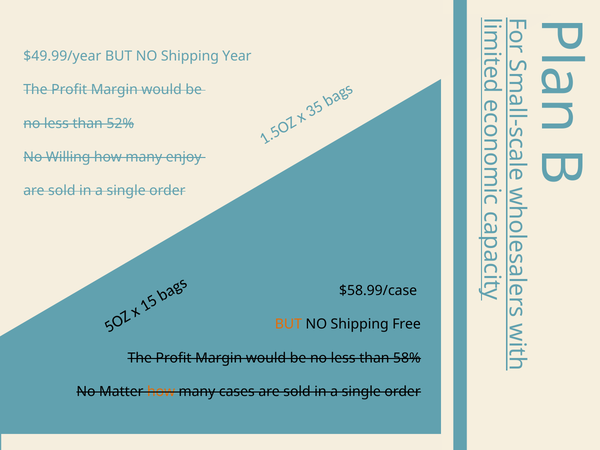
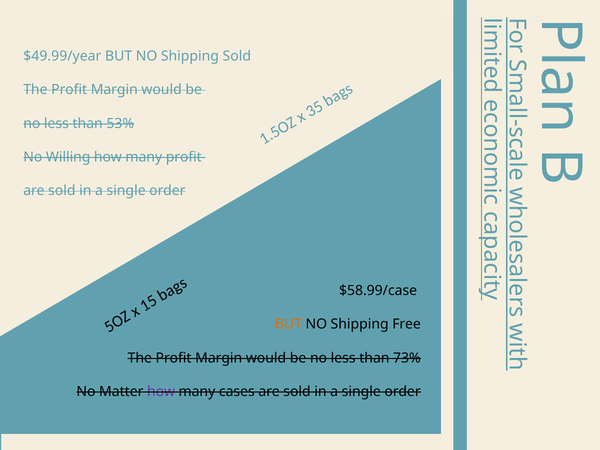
Shipping Year: Year -> Sold
52%: 52% -> 53%
many enjoy: enjoy -> profit
58%: 58% -> 73%
how at (161, 392) colour: orange -> purple
